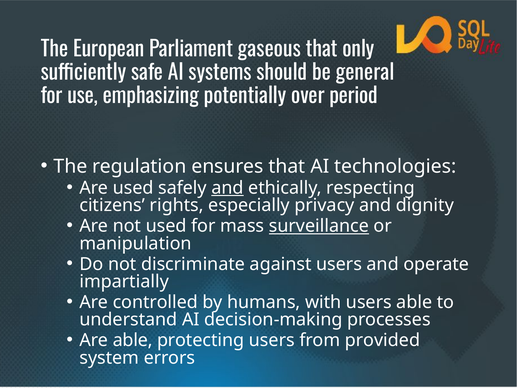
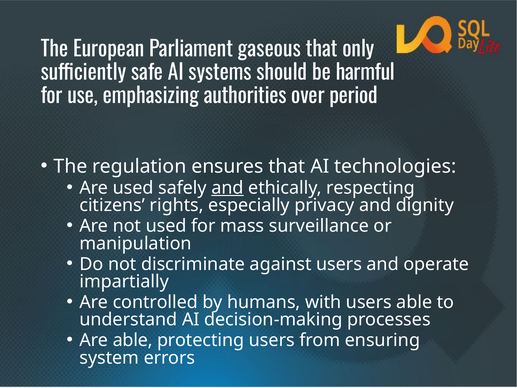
general: general -> harmful
potentially: potentially -> authorities
surveillance underline: present -> none
provided: provided -> ensuring
